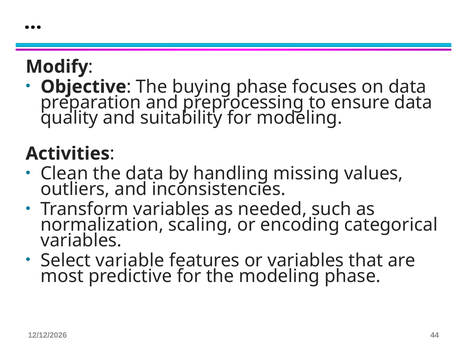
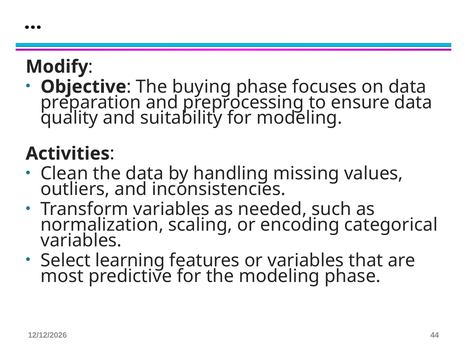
variable: variable -> learning
